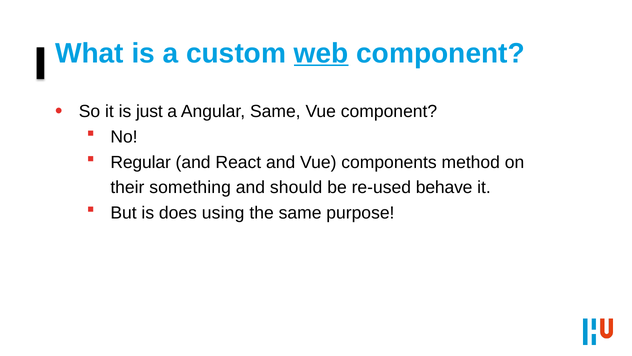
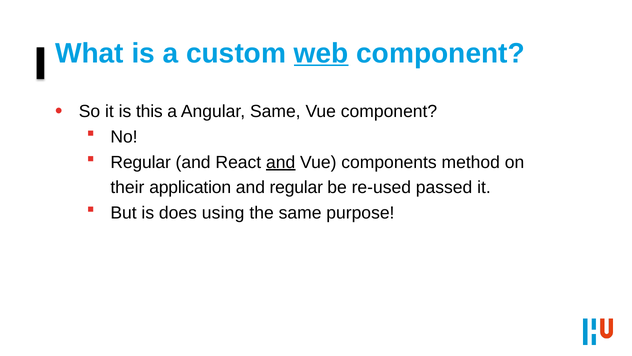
just: just -> this
and at (281, 162) underline: none -> present
something: something -> application
and should: should -> regular
behave: behave -> passed
